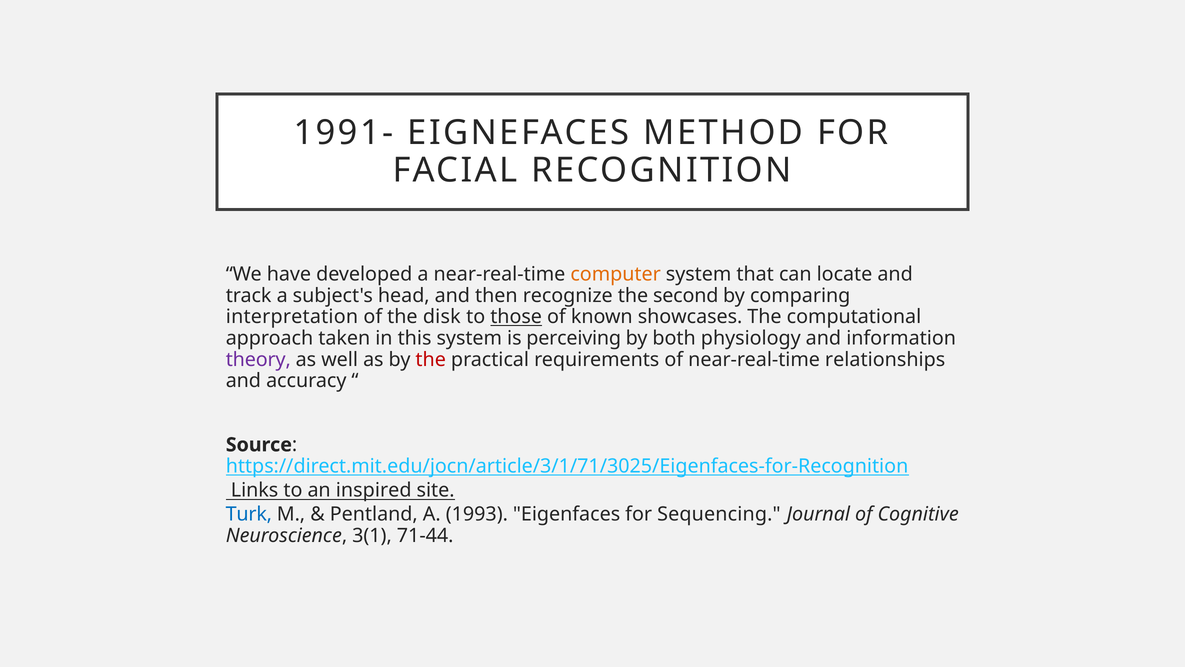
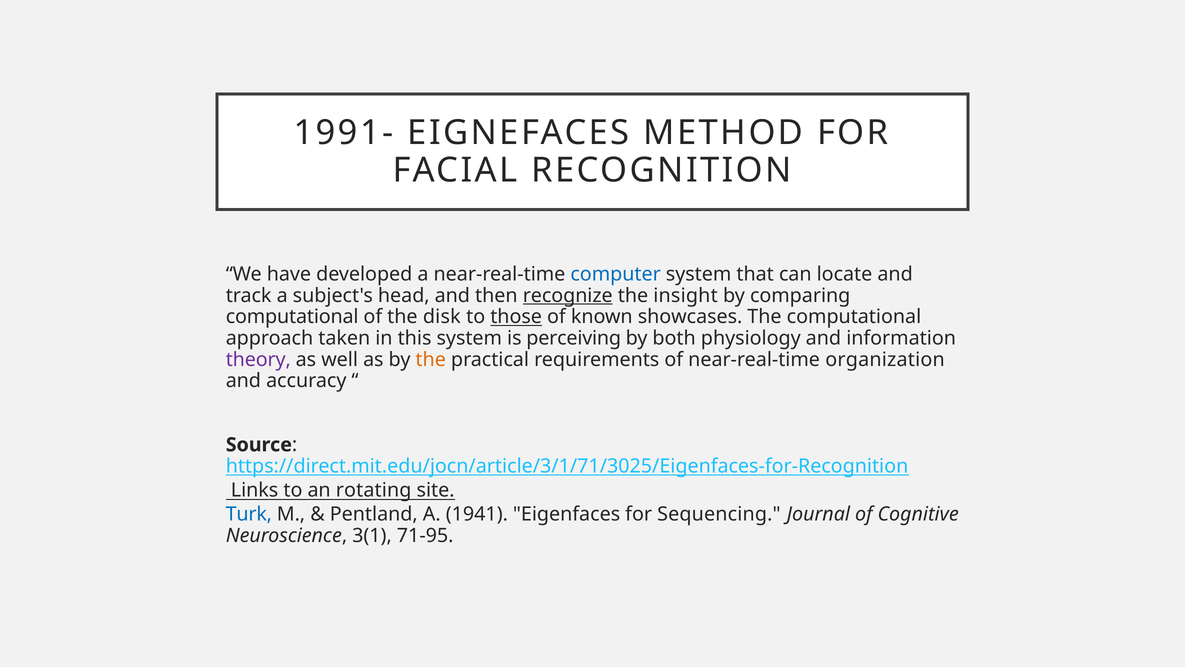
computer colour: orange -> blue
recognize underline: none -> present
second: second -> insight
interpretation at (292, 317): interpretation -> computational
the at (431, 359) colour: red -> orange
relationships: relationships -> organization
inspired: inspired -> rotating
1993: 1993 -> 1941
71-44: 71-44 -> 71-95
